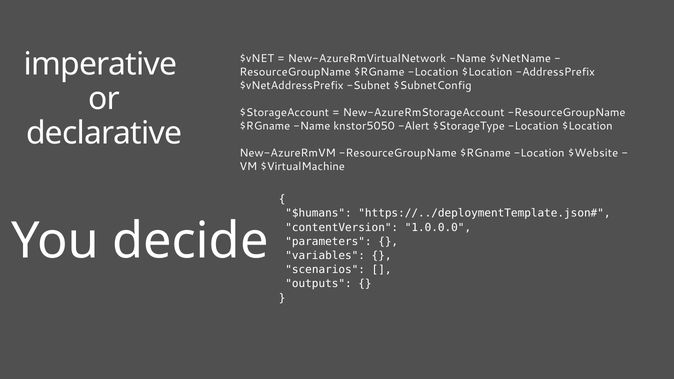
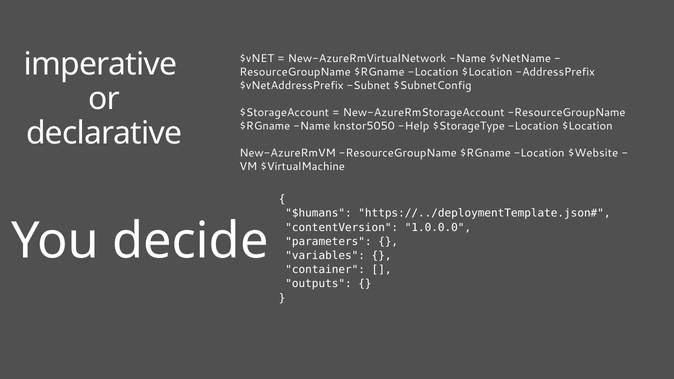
Alert: Alert -> Help
scenarios: scenarios -> container
